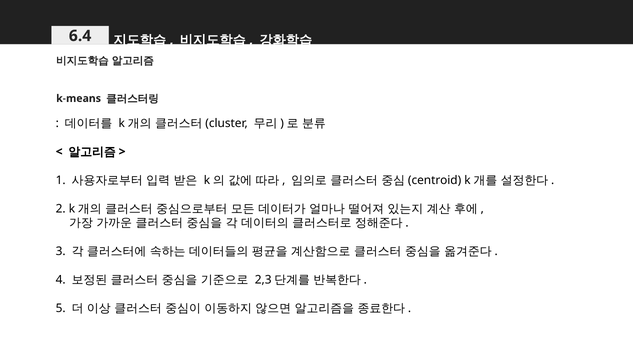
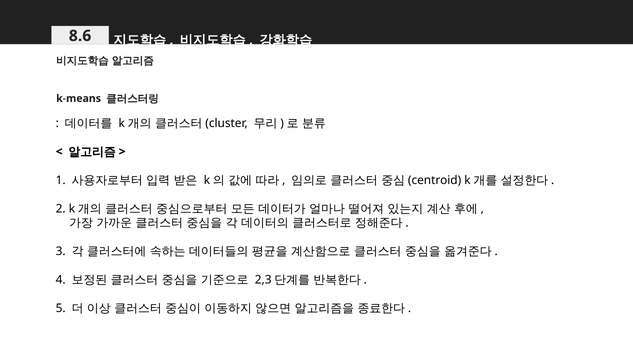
6.4: 6.4 -> 8.6
